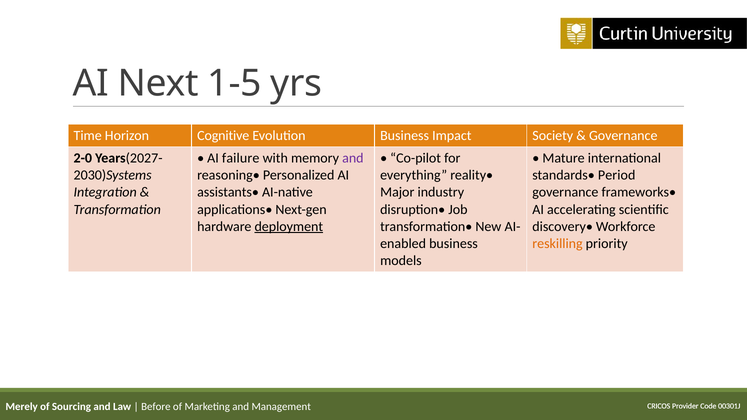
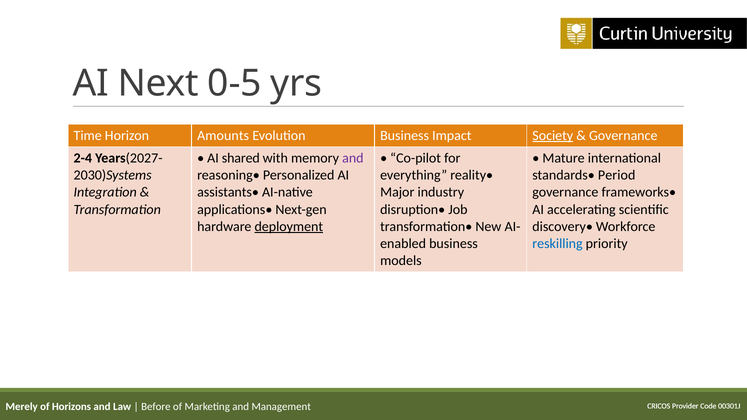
1-5: 1-5 -> 0-5
Cognitive: Cognitive -> Amounts
Society underline: none -> present
2-0: 2-0 -> 2-4
failure: failure -> shared
reskilling colour: orange -> blue
Sourcing: Sourcing -> Horizons
